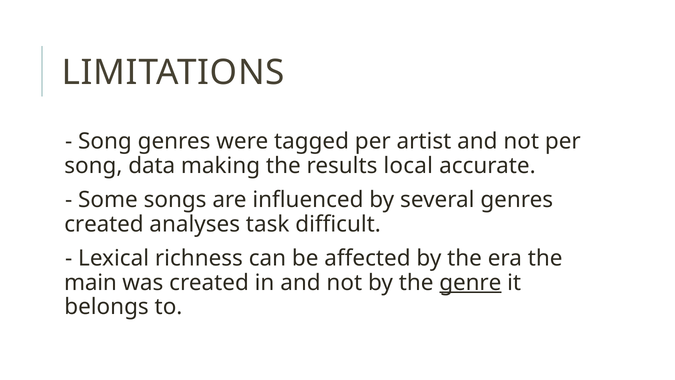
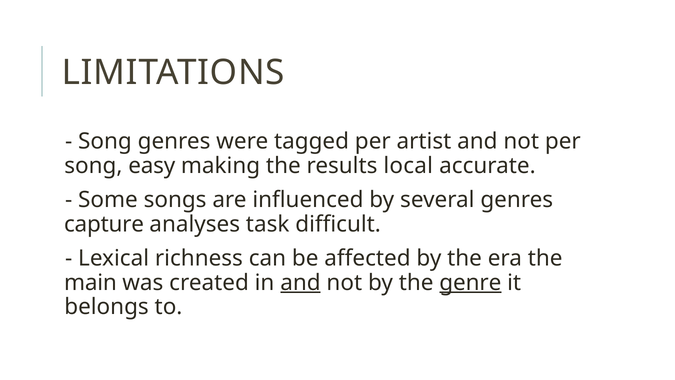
data: data -> easy
created at (104, 224): created -> capture
and at (300, 282) underline: none -> present
